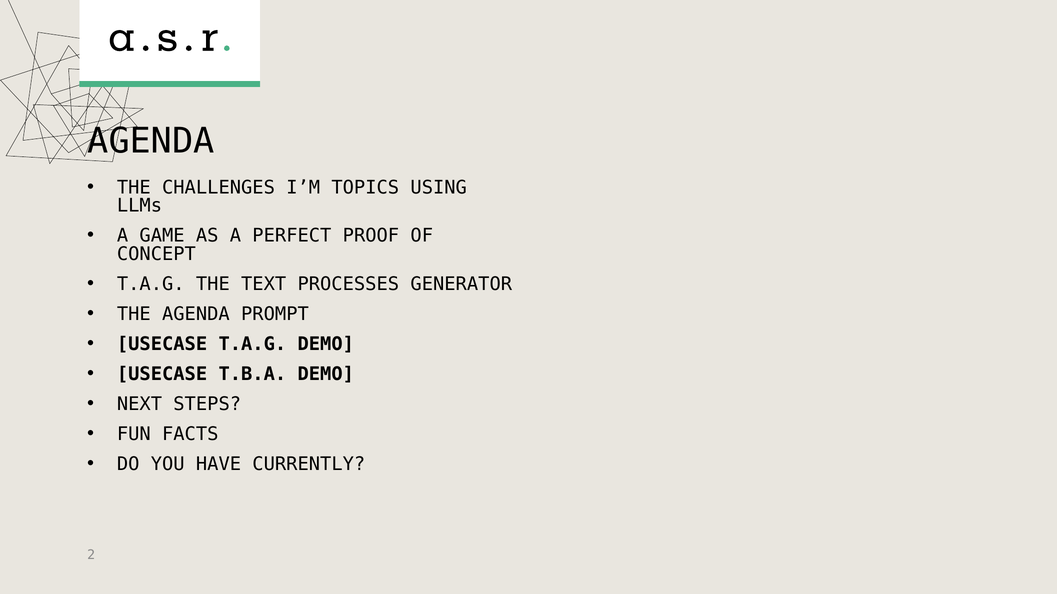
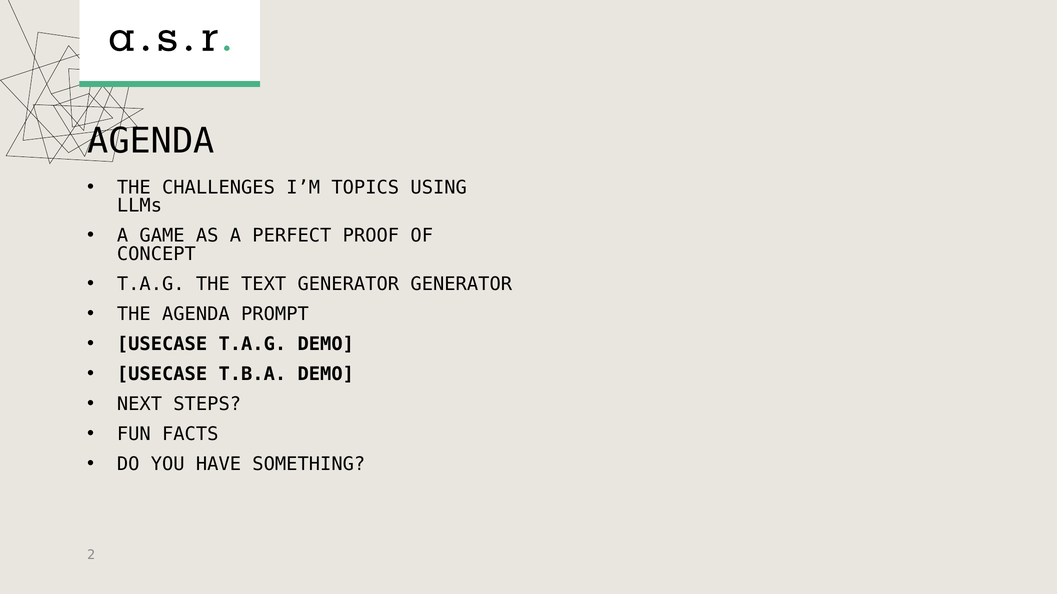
TEXT PROCESSES: PROCESSES -> GENERATOR
CURRENTLY: CURRENTLY -> SOMETHING
